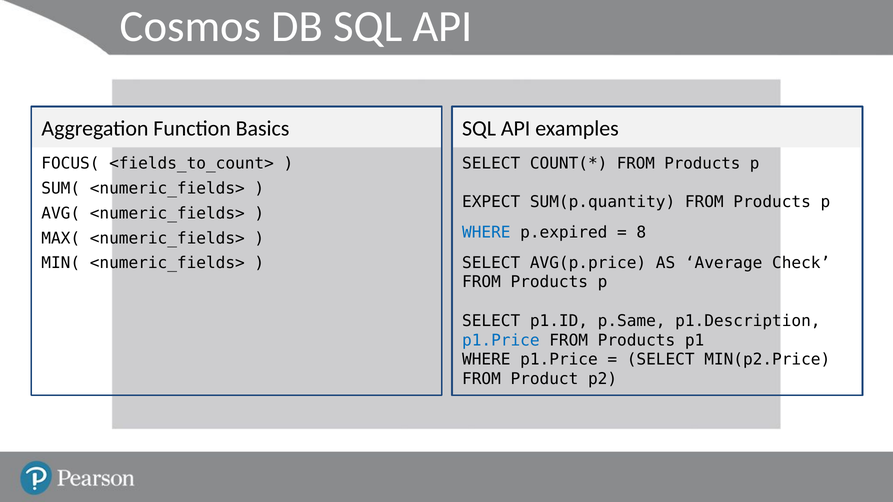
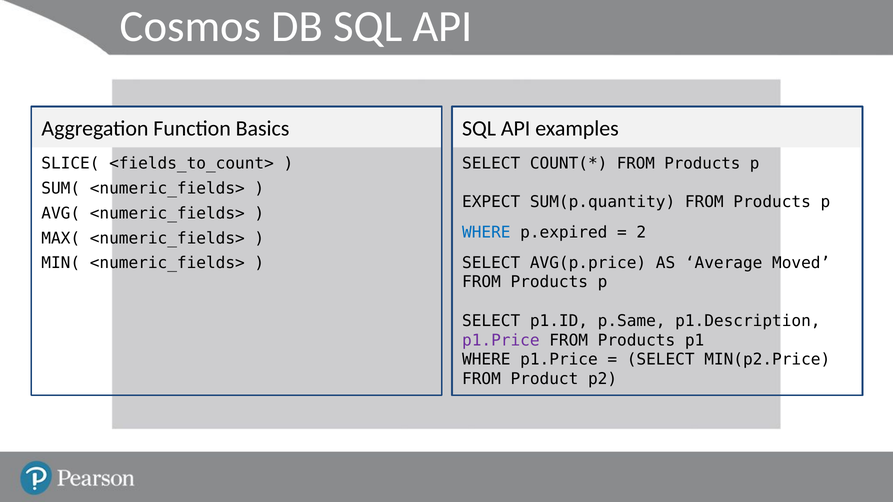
FOCUS(: FOCUS( -> SLICE(
8: 8 -> 2
Check: Check -> Moved
p1.Price at (501, 340) colour: blue -> purple
